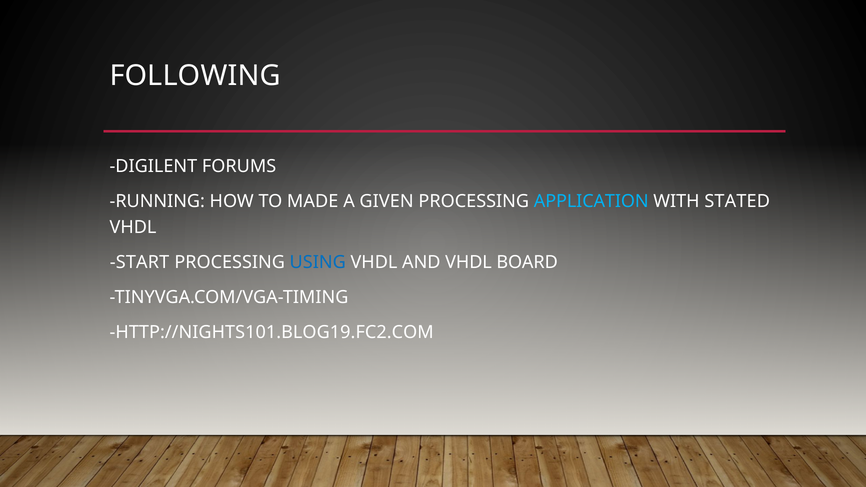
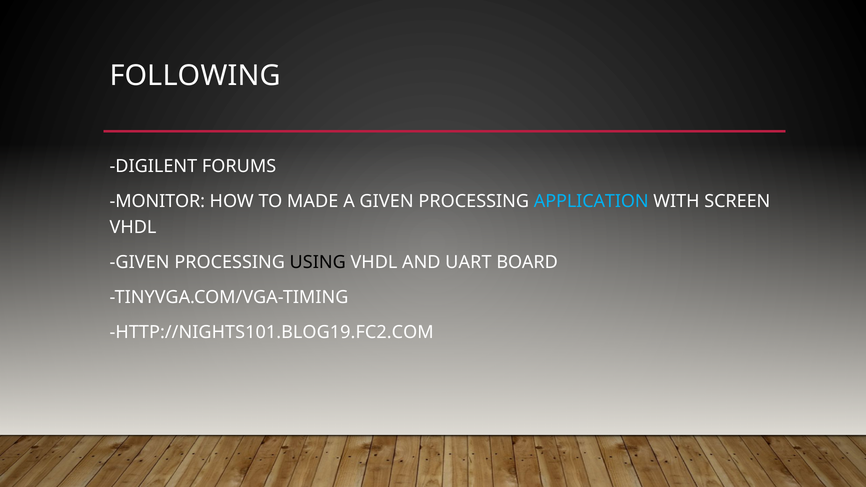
RUNNING: RUNNING -> MONITOR
STATED: STATED -> SCREEN
START at (140, 262): START -> GIVEN
USING colour: blue -> black
AND VHDL: VHDL -> UART
